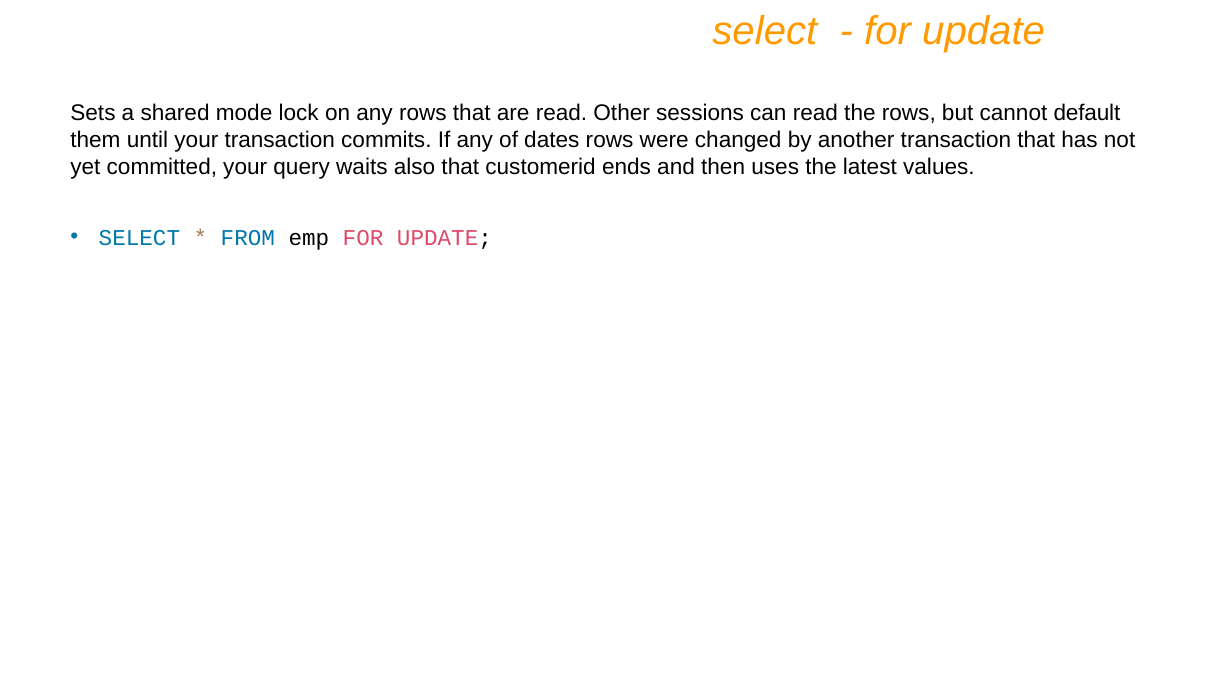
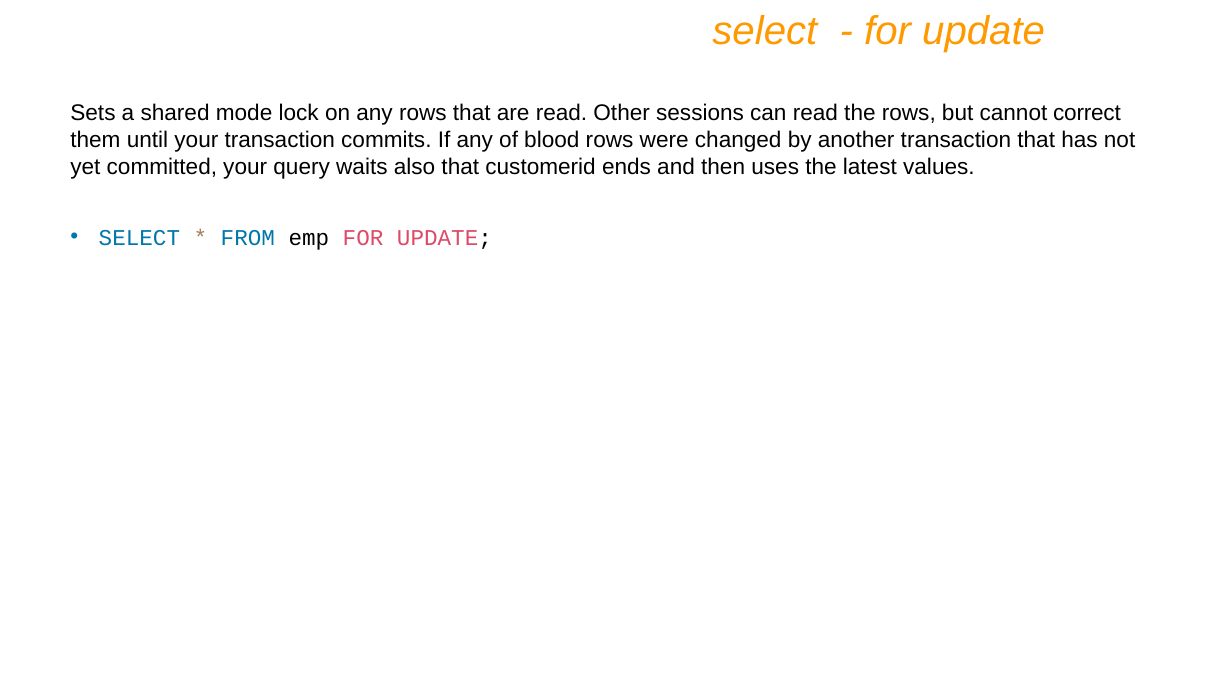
default: default -> correct
dates: dates -> blood
